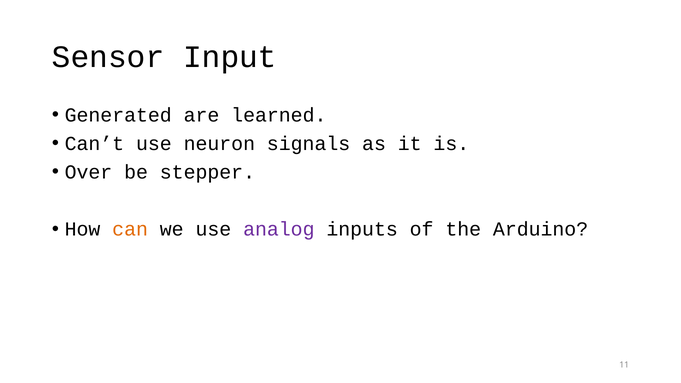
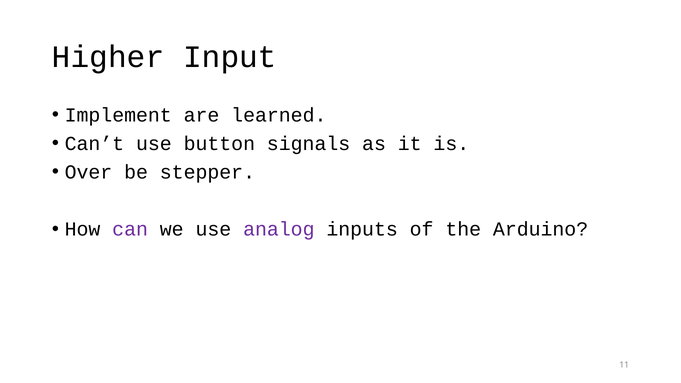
Sensor: Sensor -> Higher
Generated: Generated -> Implement
neuron: neuron -> button
can colour: orange -> purple
